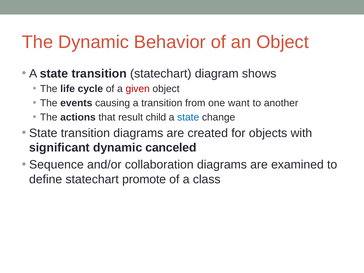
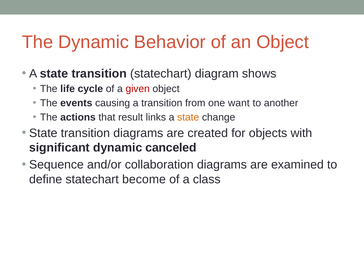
child: child -> links
state at (188, 117) colour: blue -> orange
promote: promote -> become
